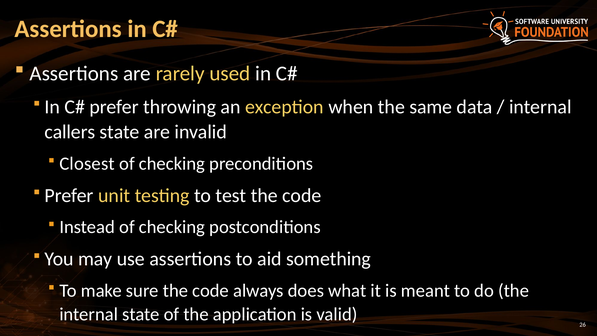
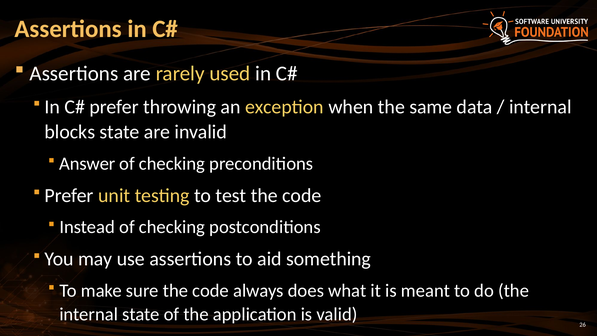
callers: callers -> blocks
Closest: Closest -> Answer
